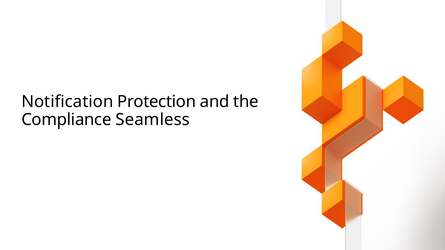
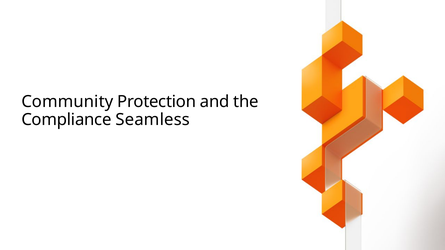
Notification: Notification -> Community
